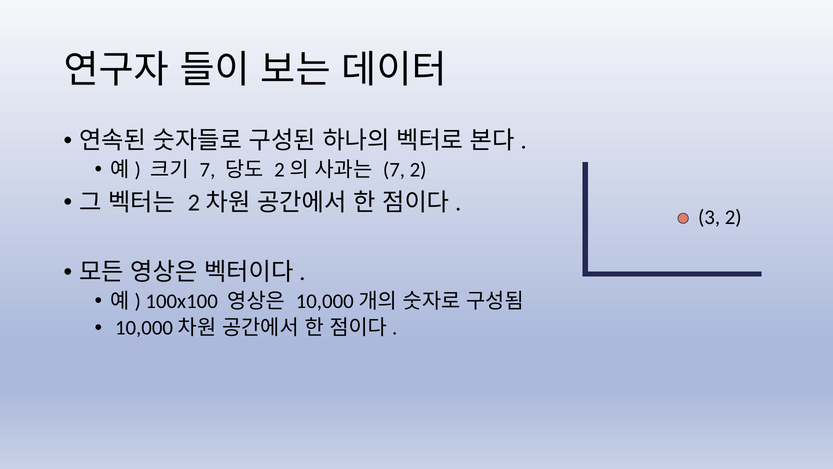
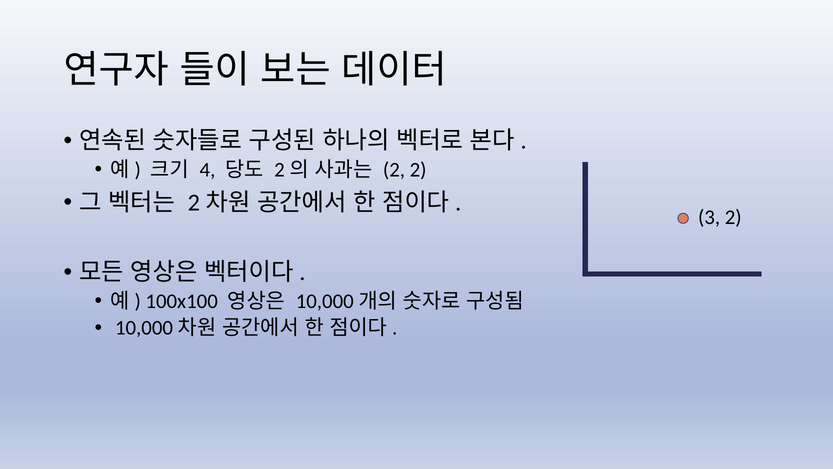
7 at (207, 170): 7 -> 4
7 at (394, 170): 7 -> 2
